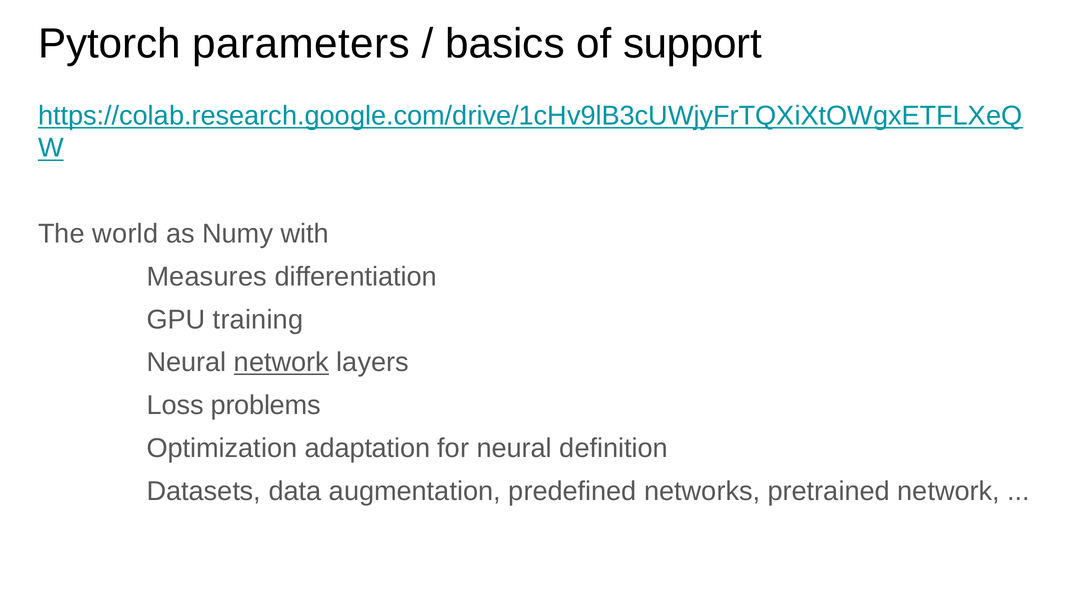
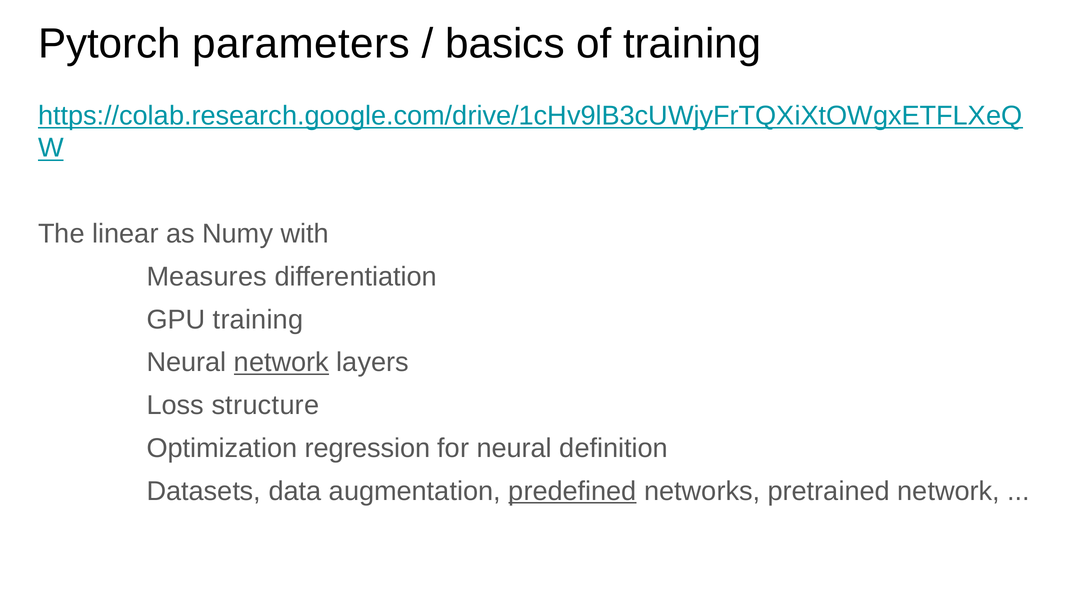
of support: support -> training
world: world -> linear
problems: problems -> structure
adaptation: adaptation -> regression
predefined underline: none -> present
